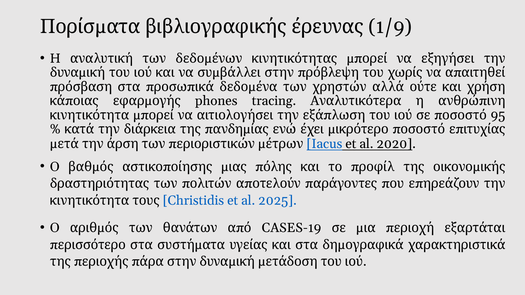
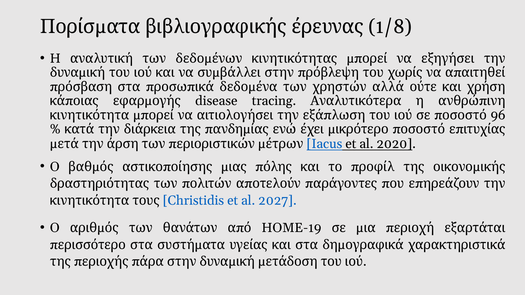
1/9: 1/9 -> 1/8
phones: phones -> disease
95: 95 -> 96
2025: 2025 -> 2027
CASES-19: CASES-19 -> HOME-19
